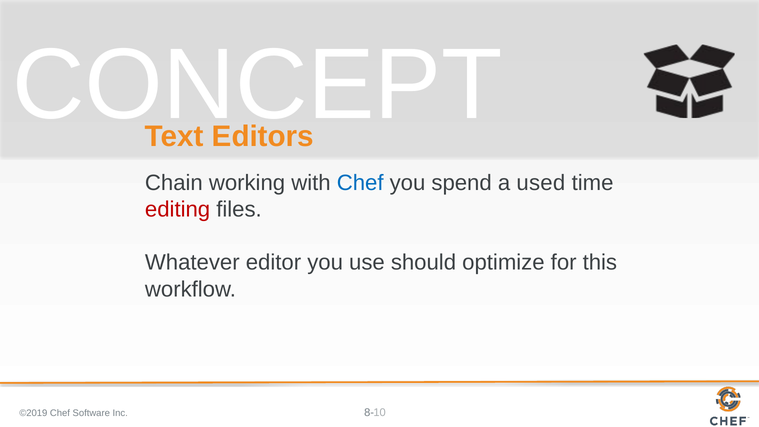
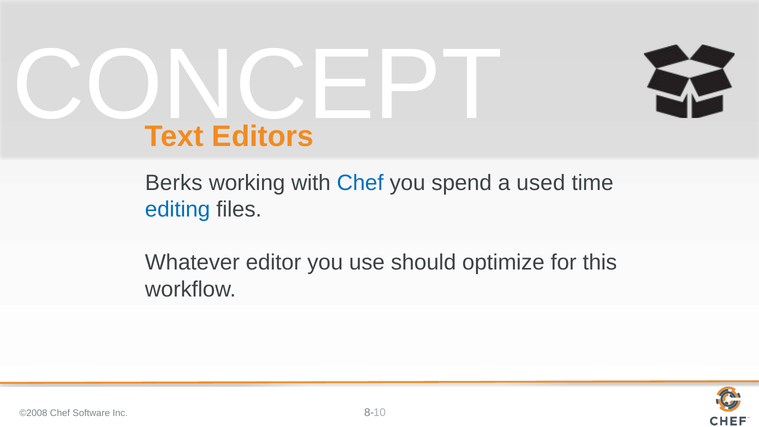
Chain: Chain -> Berks
editing colour: red -> blue
©2019: ©2019 -> ©2008
